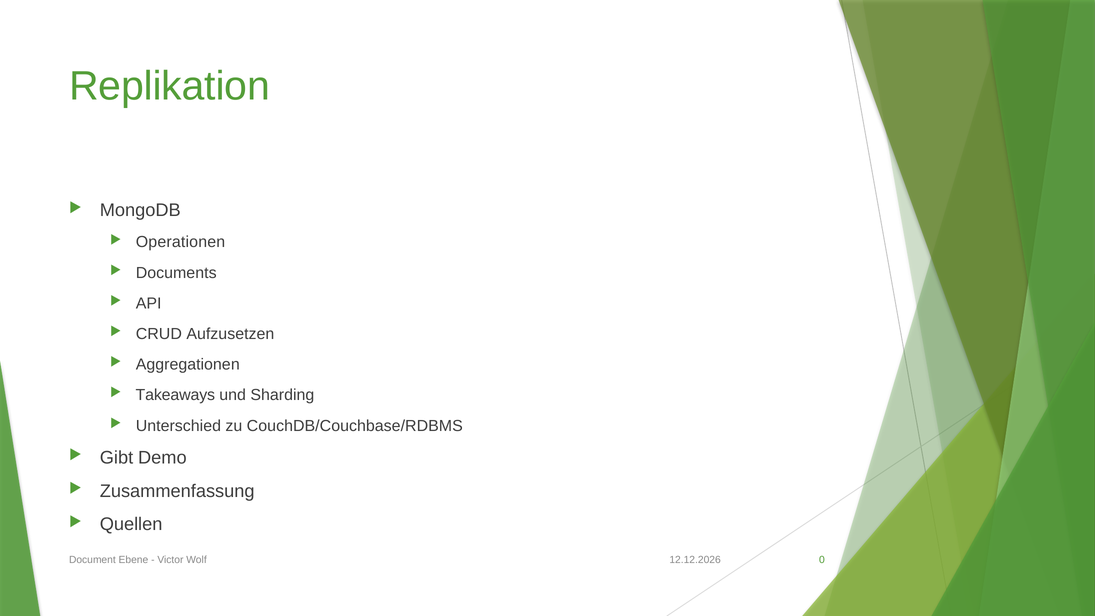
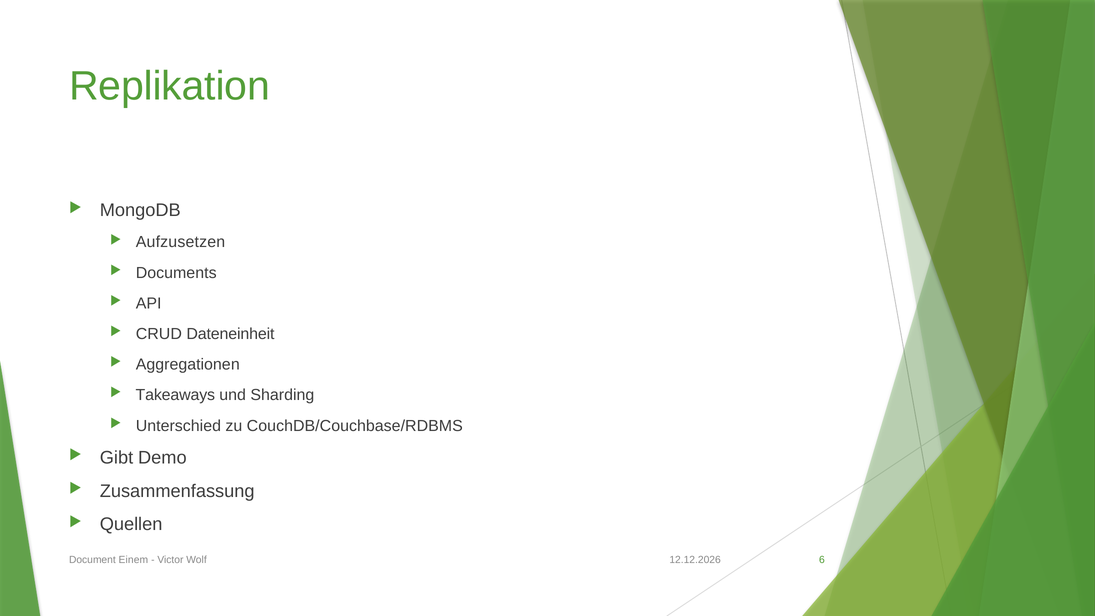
Operationen: Operationen -> Aufzusetzen
Aufzusetzen: Aufzusetzen -> Dateneinheit
Ebene: Ebene -> Einem
0: 0 -> 6
